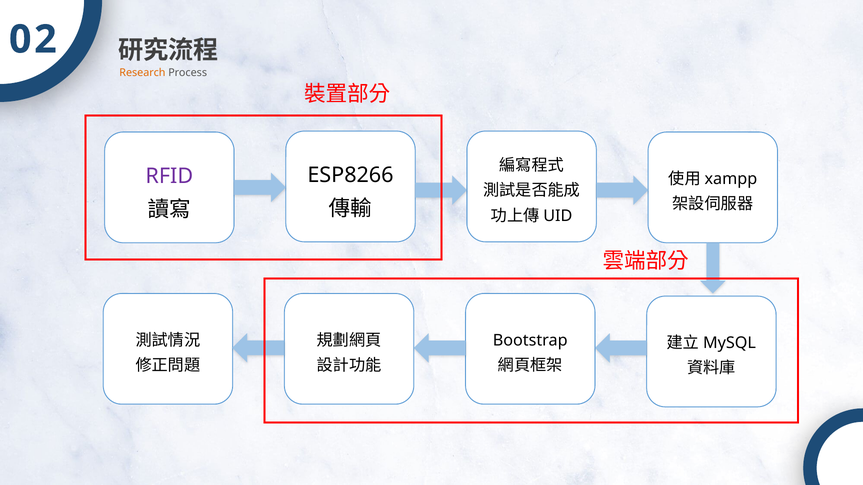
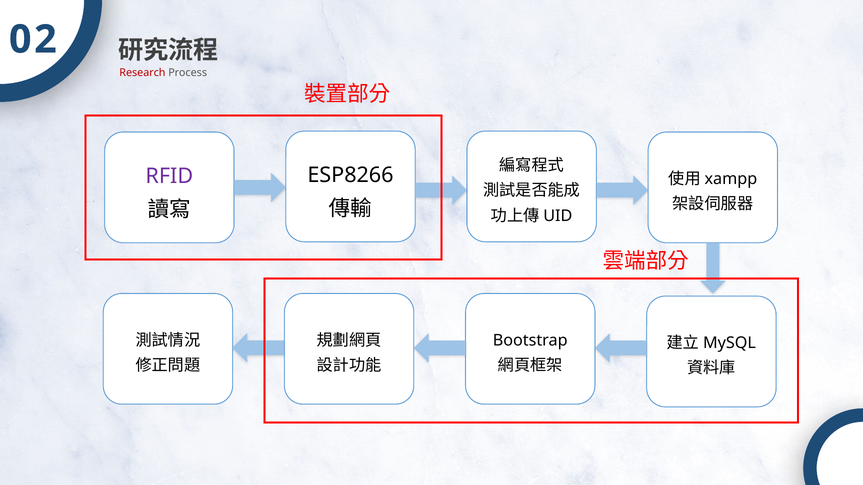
Research colour: orange -> red
